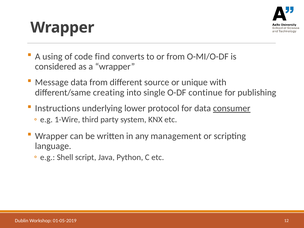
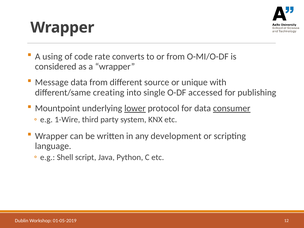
find: find -> rate
continue: continue -> accessed
Instructions: Instructions -> Mountpoint
lower underline: none -> present
management: management -> development
